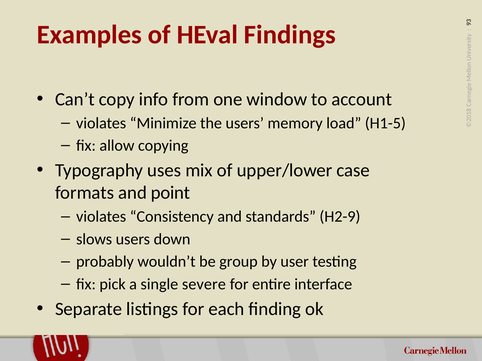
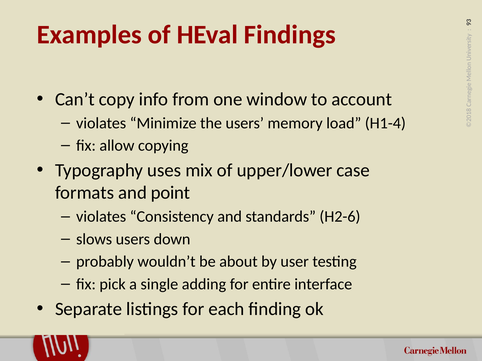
H1-5: H1-5 -> H1-4
H2-9: H2-9 -> H2-6
group: group -> about
severe: severe -> adding
